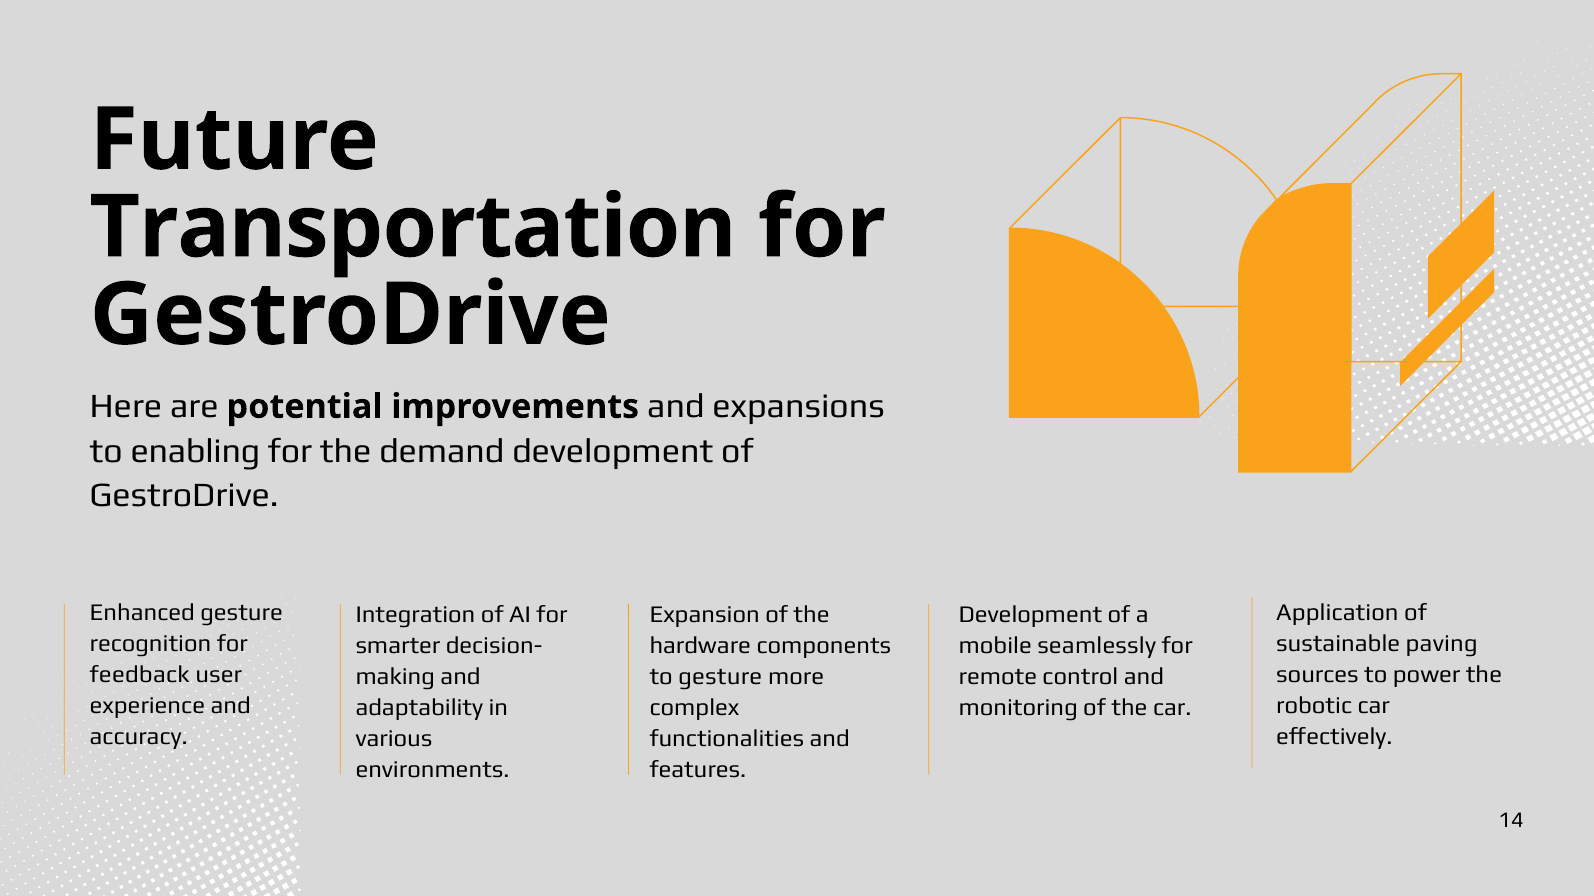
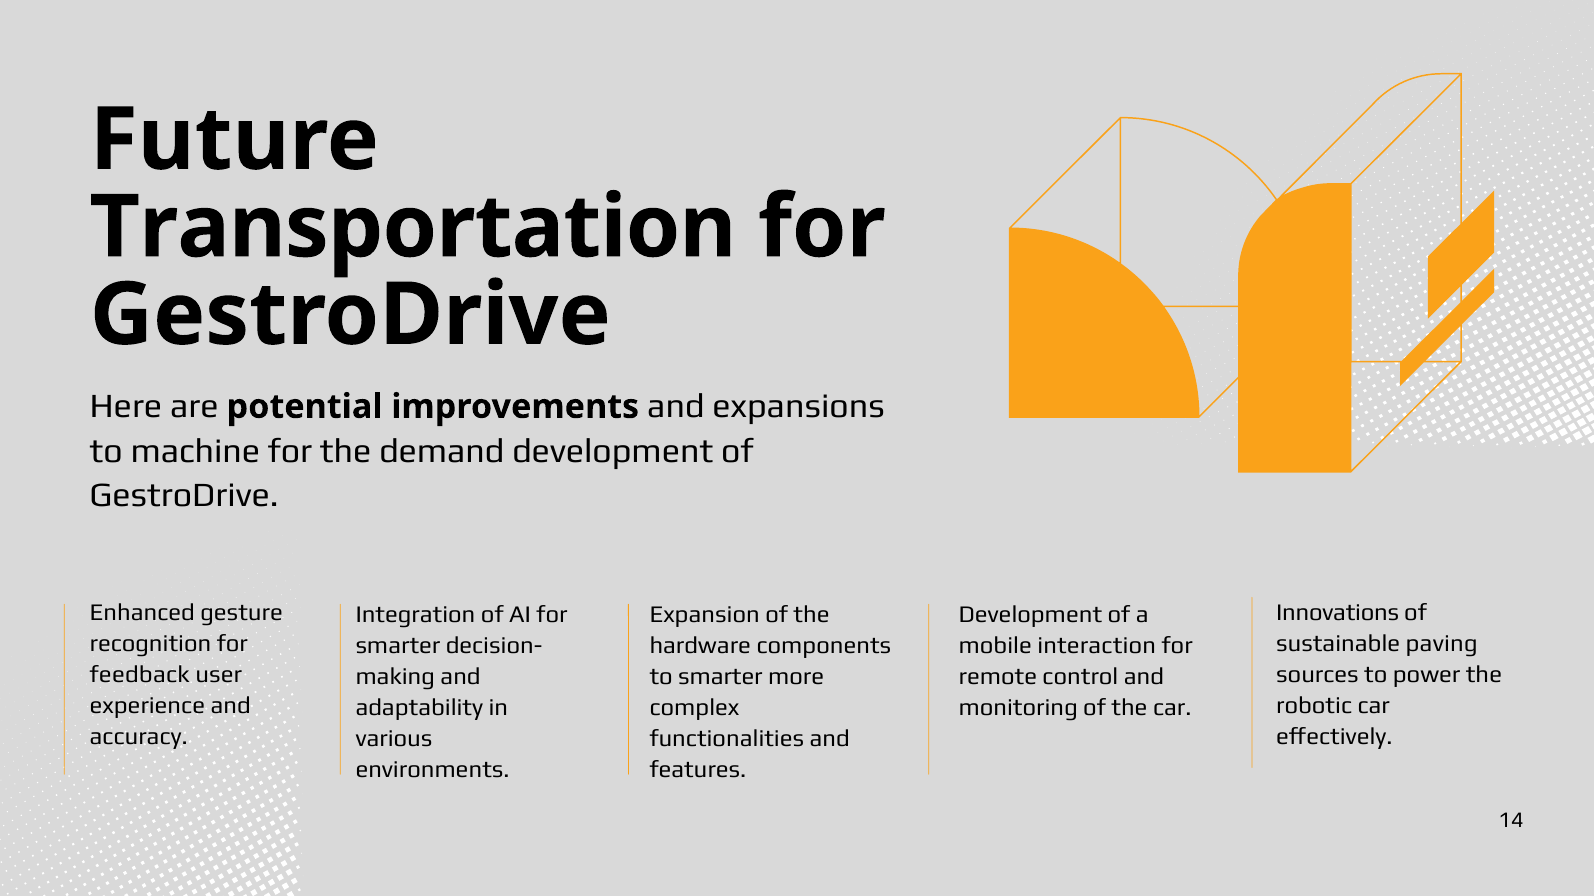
enabling: enabling -> machine
Application: Application -> Innovations
seamlessly: seamlessly -> interaction
to gesture: gesture -> smarter
